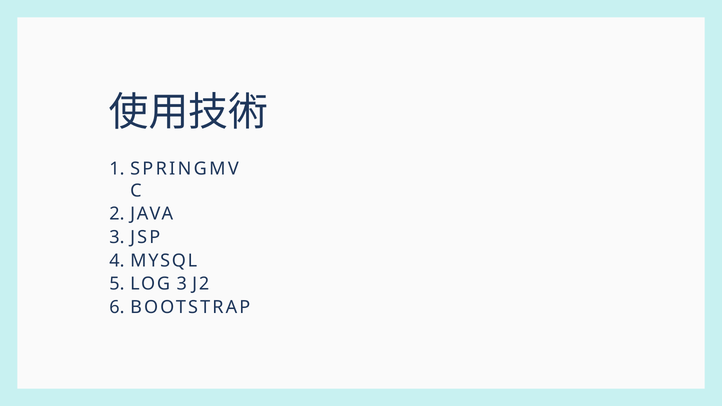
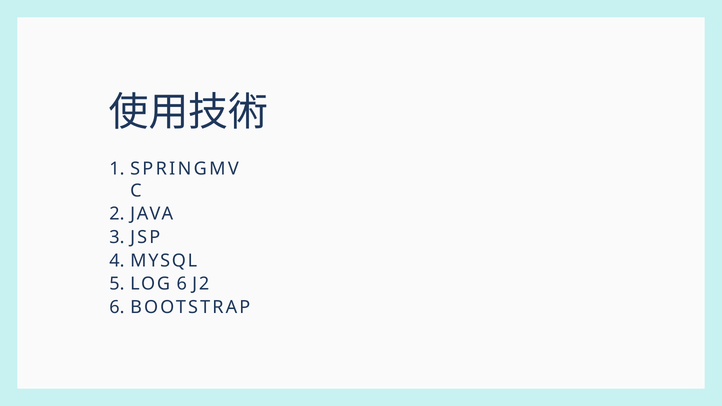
LOG 3: 3 -> 6
